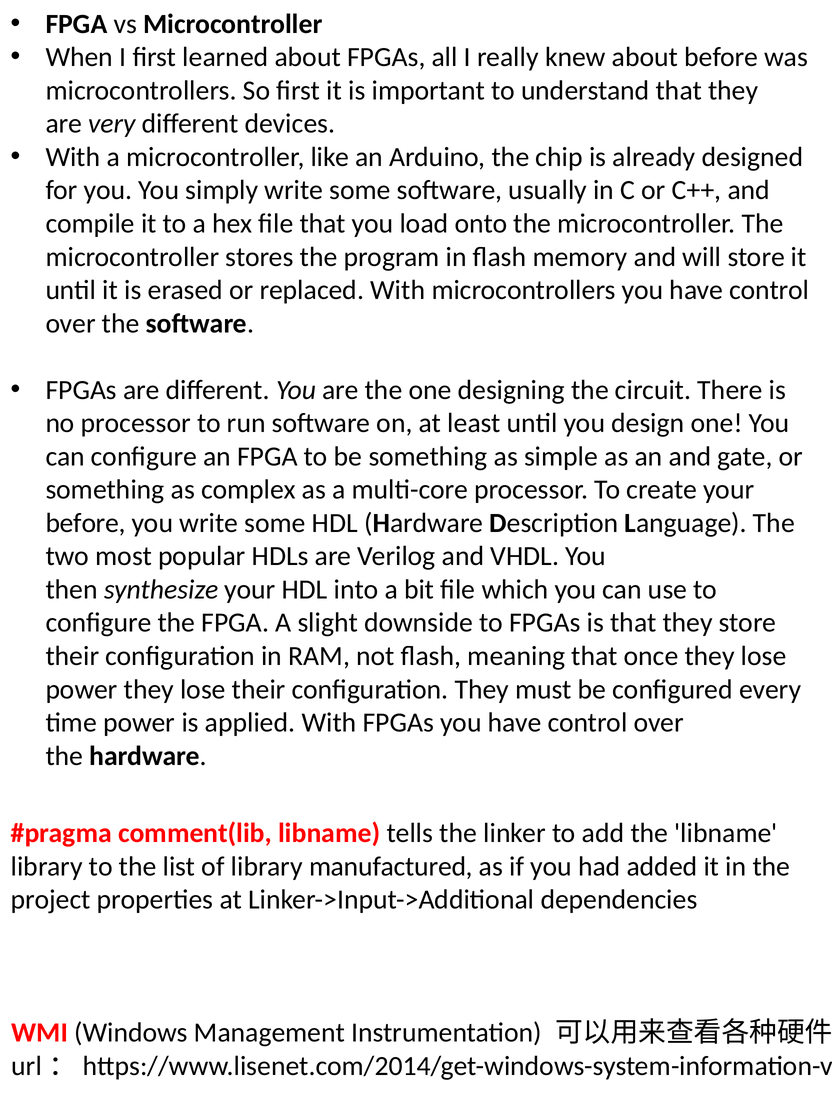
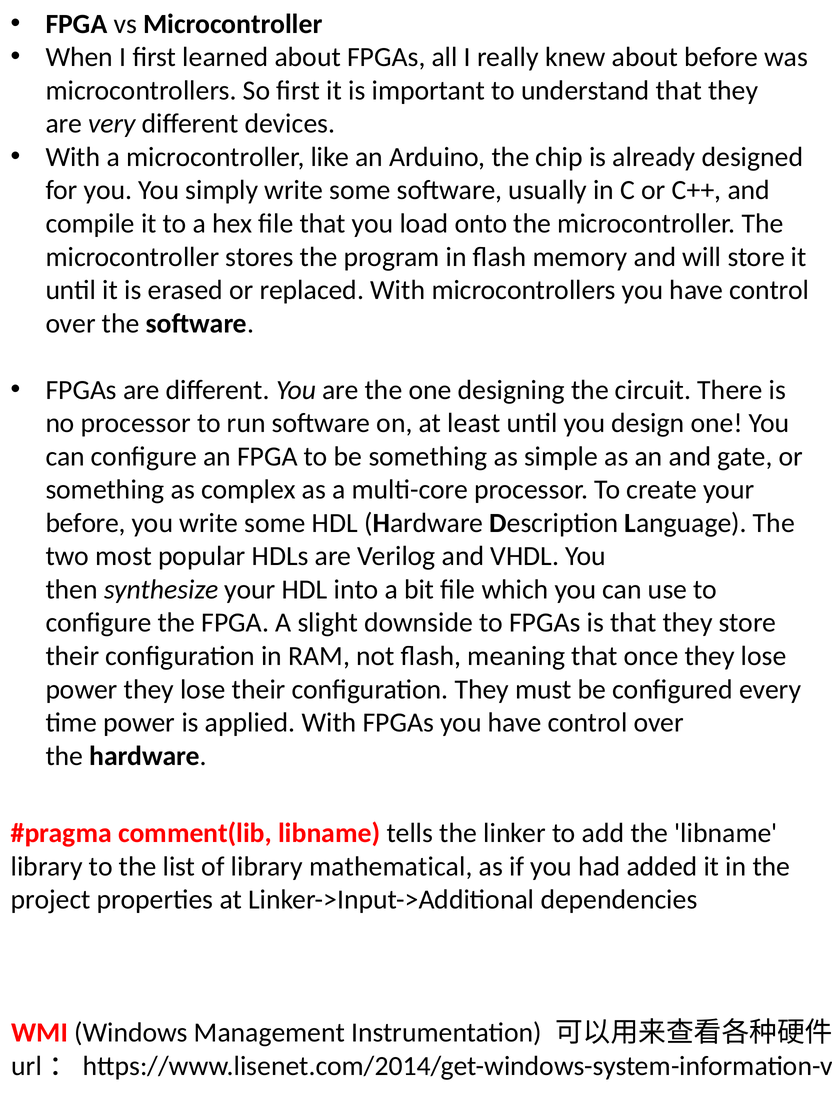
manufactured: manufactured -> mathematical
